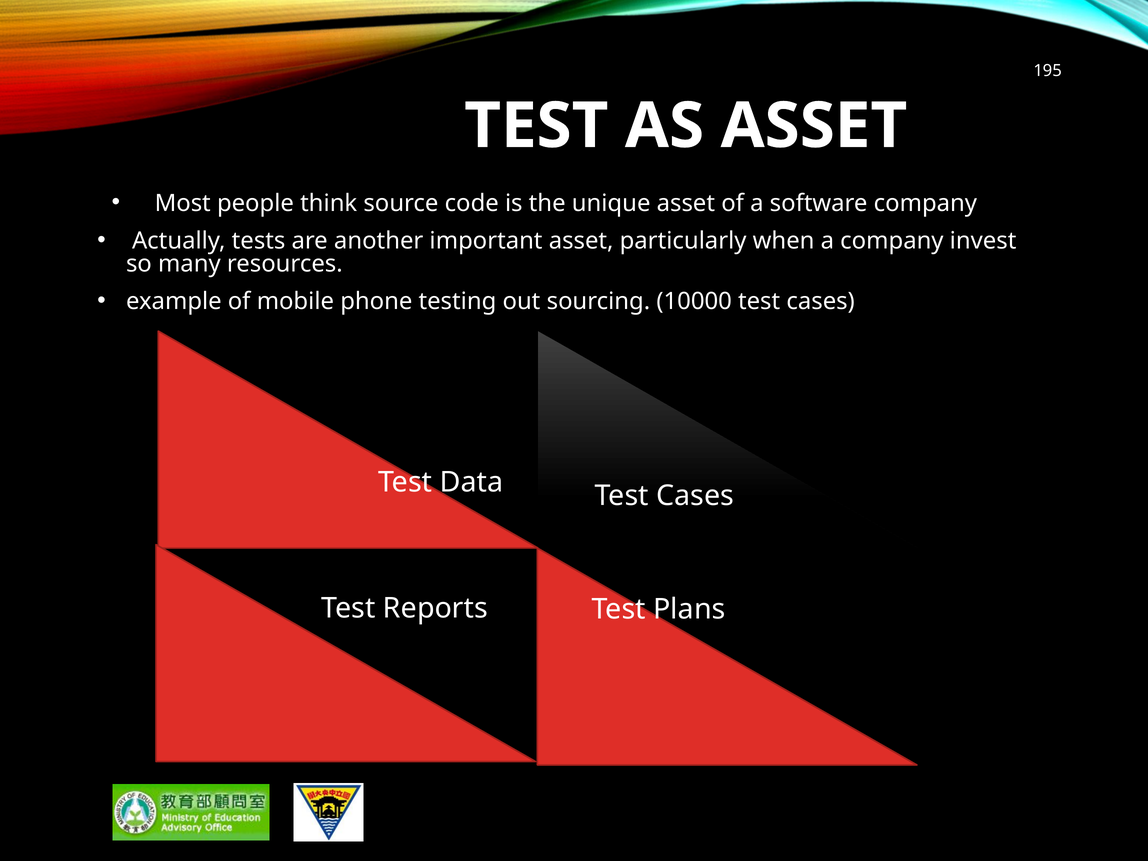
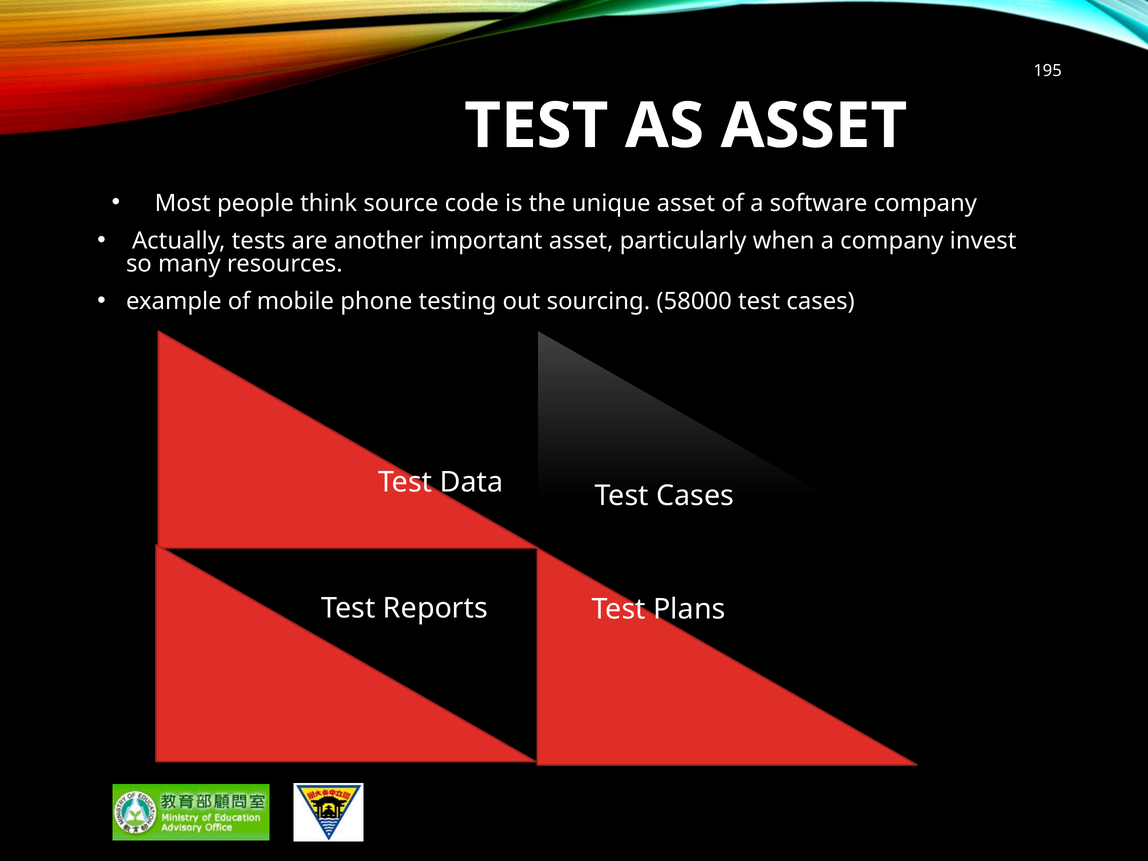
10000: 10000 -> 58000
